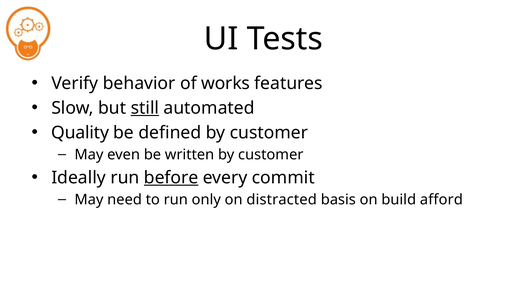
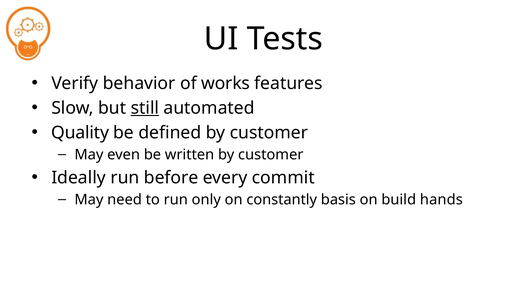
before underline: present -> none
distracted: distracted -> constantly
afford: afford -> hands
